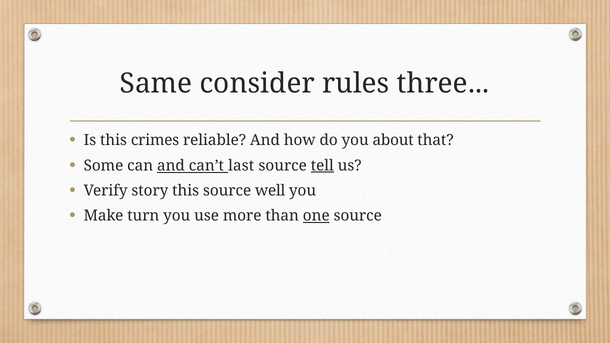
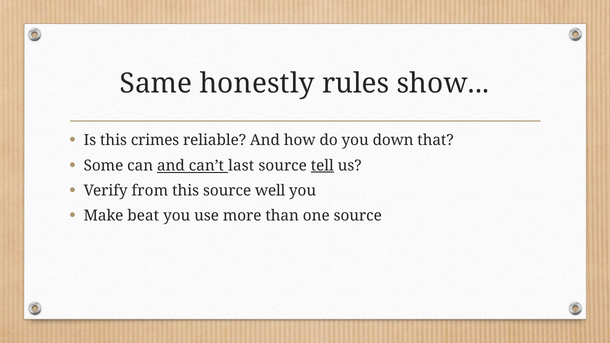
consider: consider -> honestly
three: three -> show
about: about -> down
story: story -> from
turn: turn -> beat
one underline: present -> none
